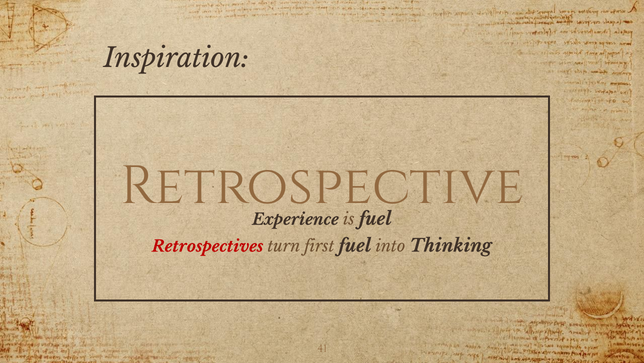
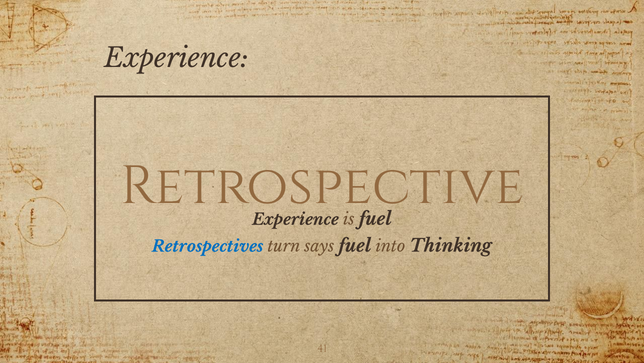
Inspiration at (177, 58): Inspiration -> Experience
Retrospectives colour: red -> blue
first: first -> says
